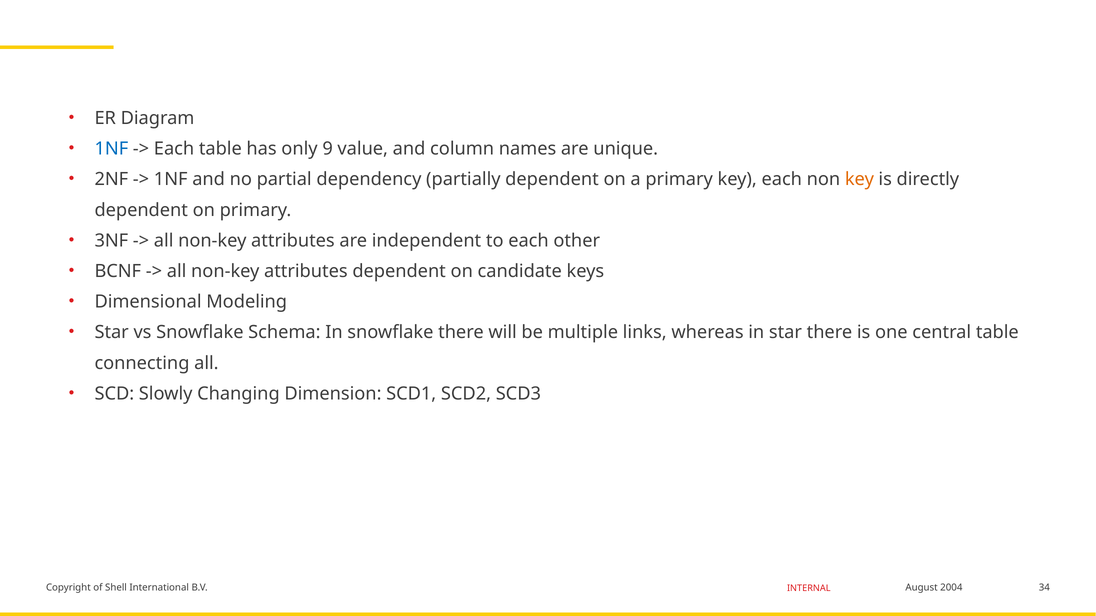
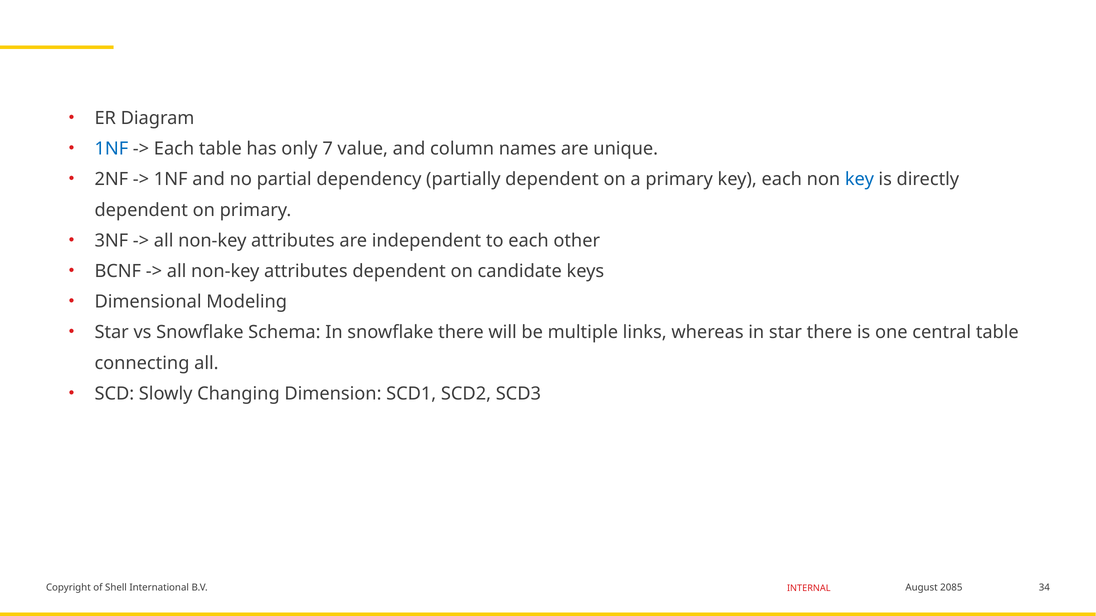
9: 9 -> 7
key at (859, 180) colour: orange -> blue
2004: 2004 -> 2085
